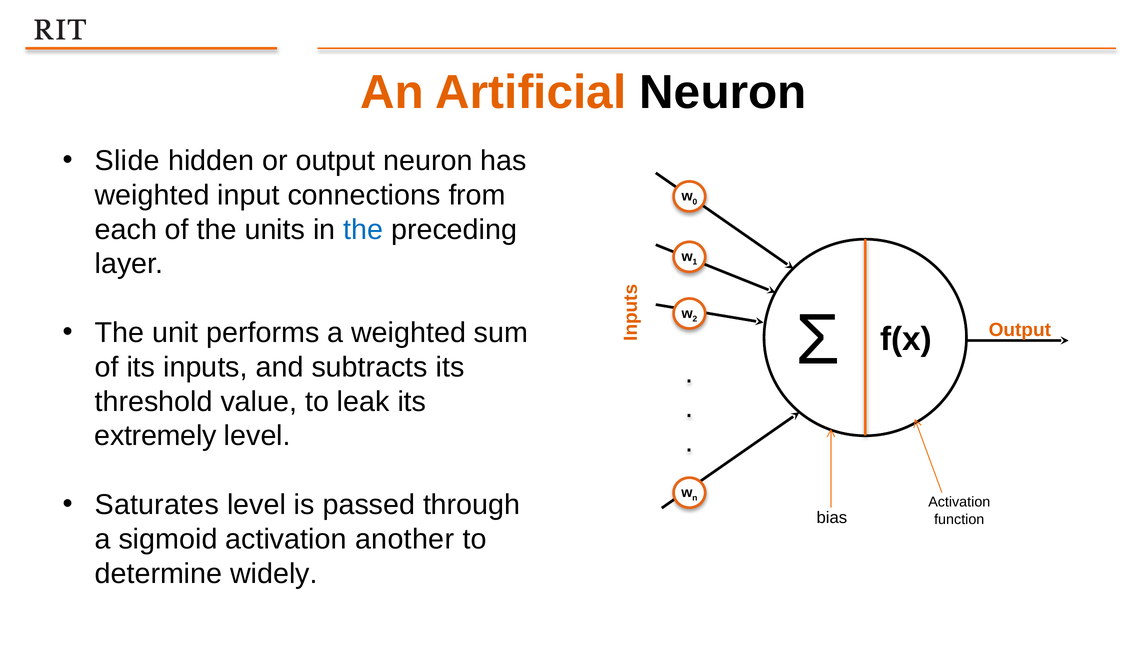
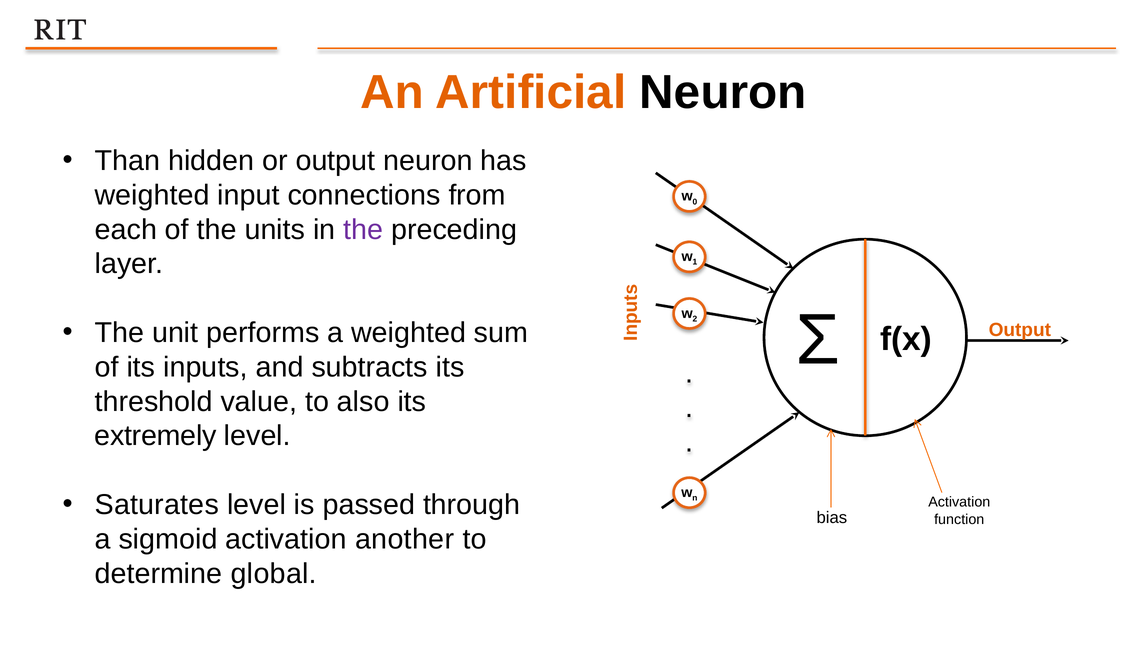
Slide: Slide -> Than
the at (363, 230) colour: blue -> purple
leak: leak -> also
widely: widely -> global
